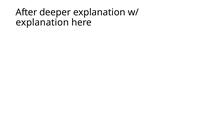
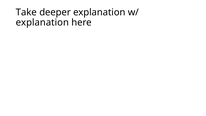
After: After -> Take
